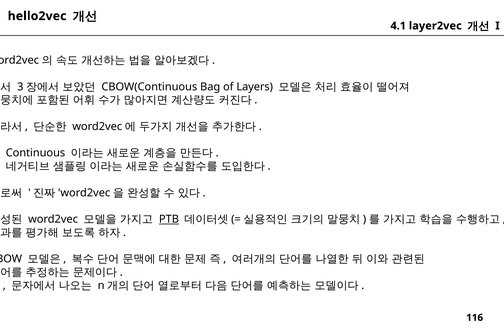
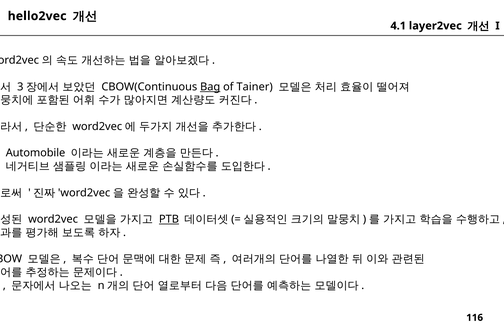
Bag underline: none -> present
Layers: Layers -> Tainer
Continuous: Continuous -> Automobile
